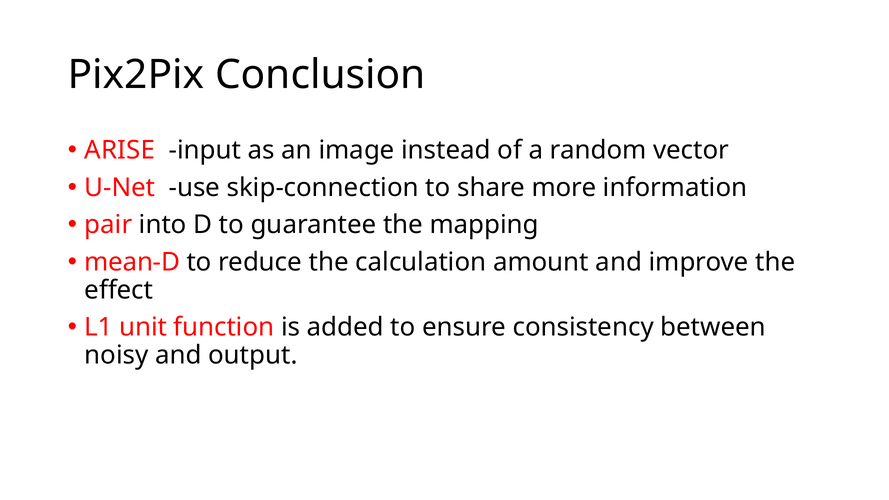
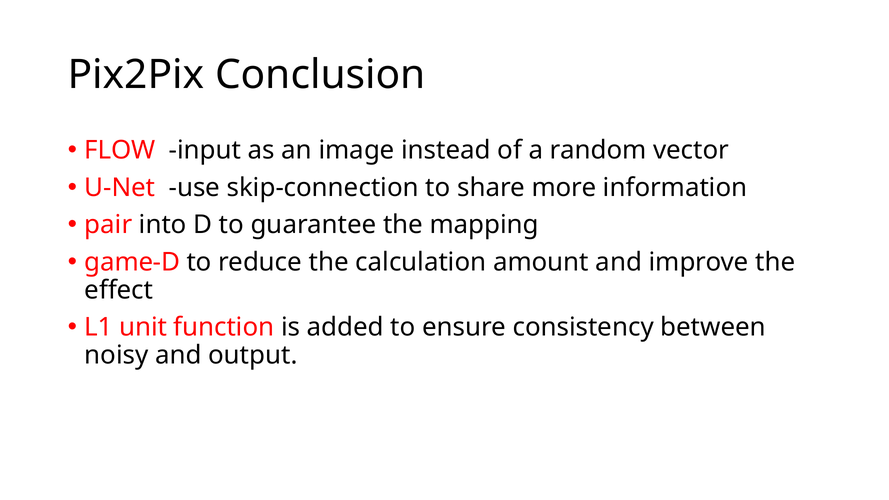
ARISE: ARISE -> FLOW
mean-D: mean-D -> game-D
